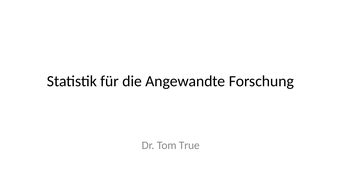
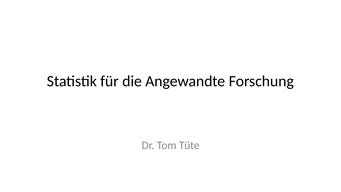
True: True -> Tüte
